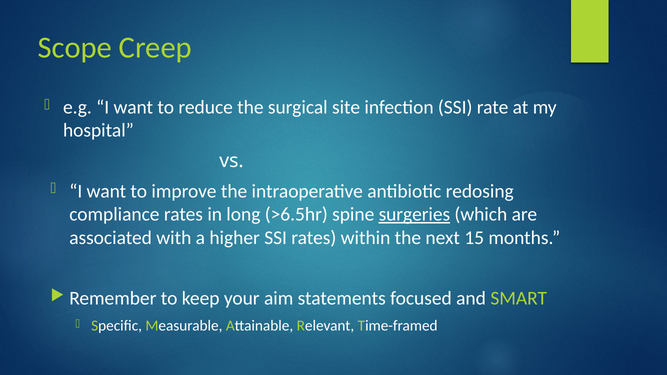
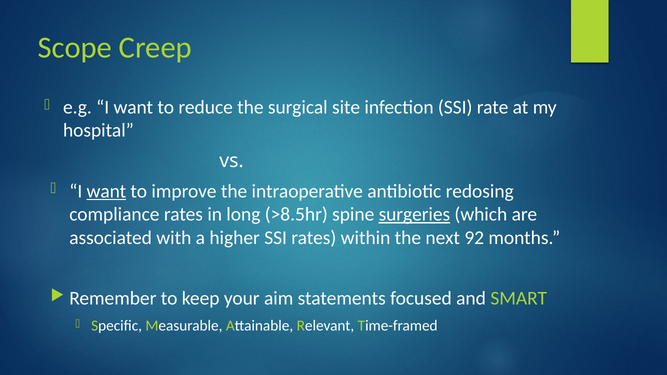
want at (106, 191) underline: none -> present
>6.5hr: >6.5hr -> >8.5hr
15: 15 -> 92
